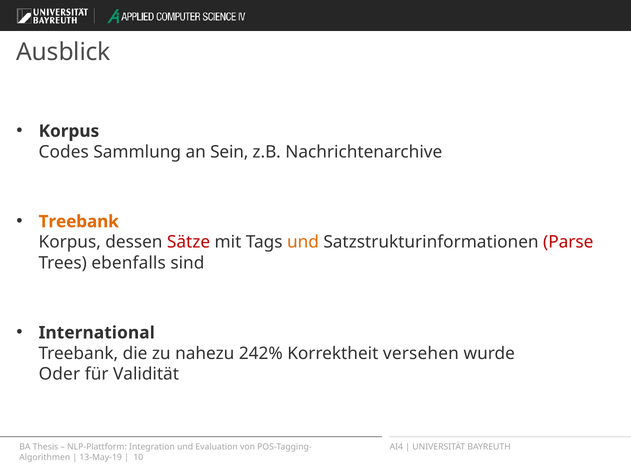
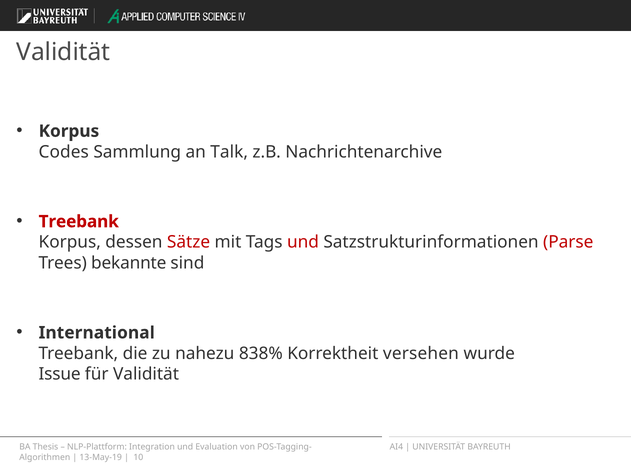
Ausblick at (63, 52): Ausblick -> Validität
Sein: Sein -> Talk
Treebank at (79, 222) colour: orange -> red
und at (303, 242) colour: orange -> red
ebenfalls: ebenfalls -> bekannte
242%: 242% -> 838%
Oder: Oder -> Issue
